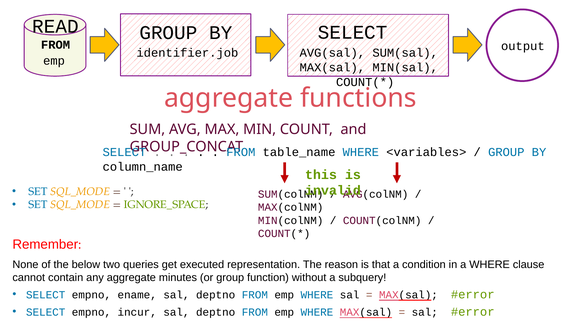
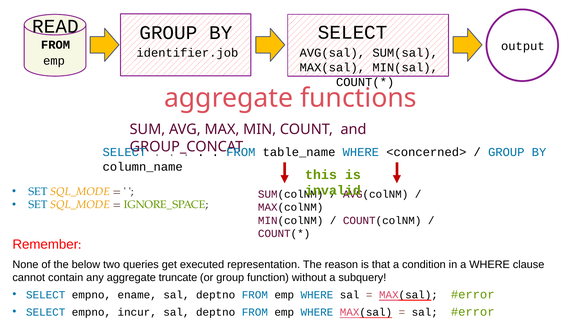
<variables>: <variables> -> <concerned>
minutes: minutes -> truncate
